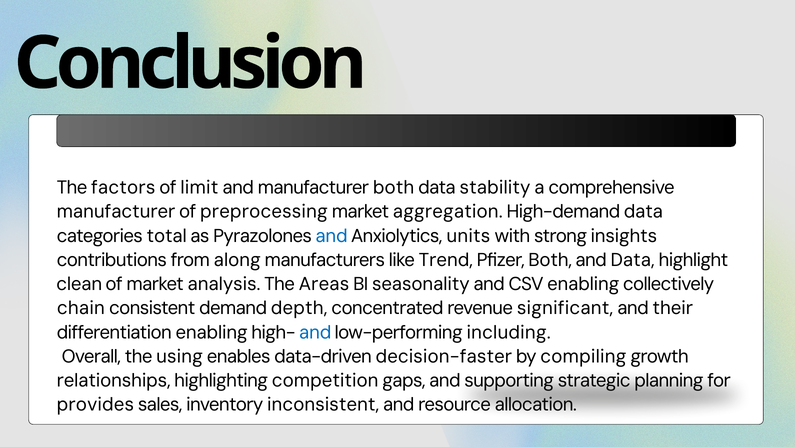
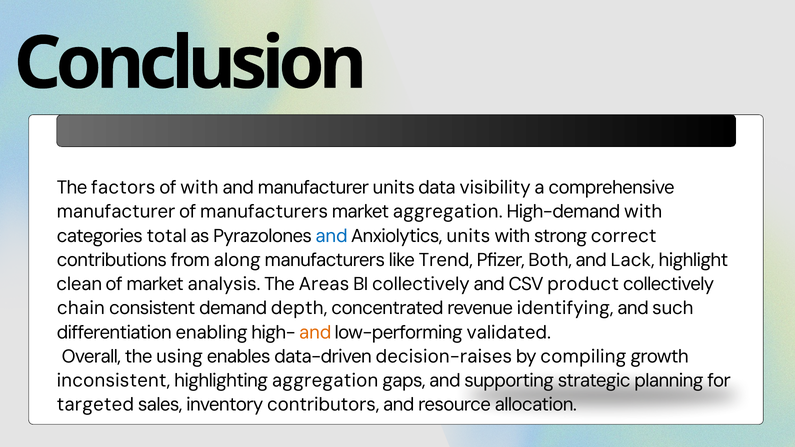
of limit: limit -> with
manufacturer both: both -> units
stability: stability -> visibility
of preprocessing: preprocessing -> manufacturers
High-demand data: data -> with
insights: insights -> correct
and Data: Data -> Lack
BI seasonality: seasonality -> collectively
CSV enabling: enabling -> product
significant: significant -> identifying
their: their -> such
and at (315, 333) colour: blue -> orange
including: including -> validated
decision-faster: decision-faster -> decision-raises
relationships: relationships -> inconsistent
highlighting competition: competition -> aggregation
provides: provides -> targeted
inconsistent: inconsistent -> contributors
